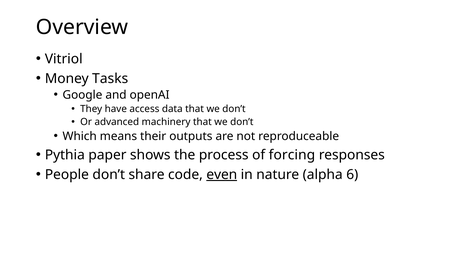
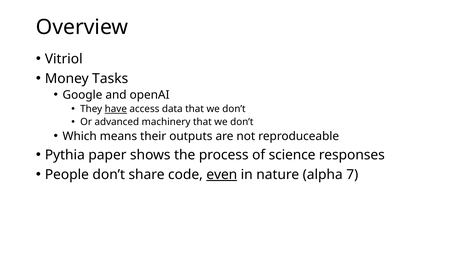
have underline: none -> present
forcing: forcing -> science
6: 6 -> 7
